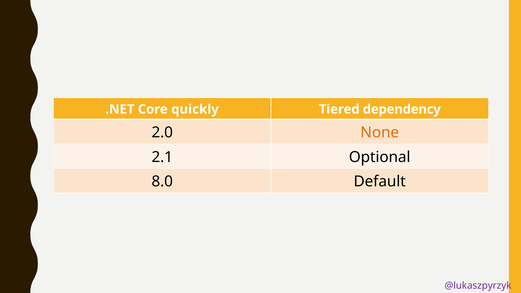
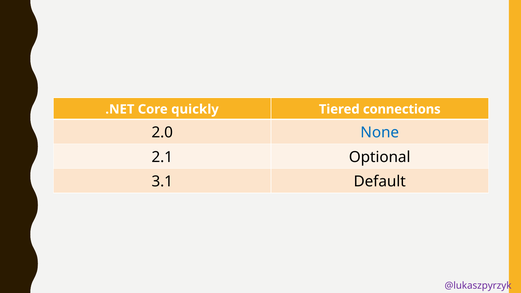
dependency: dependency -> connections
None colour: orange -> blue
8.0: 8.0 -> 3.1
